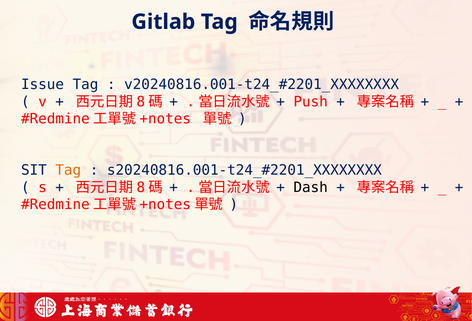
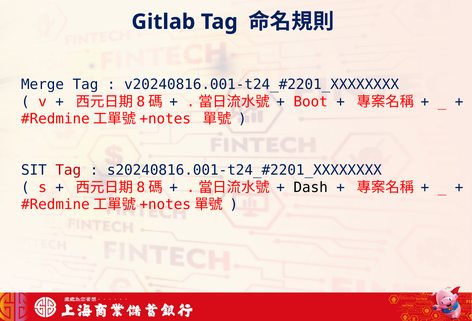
Issue: Issue -> Merge
Push: Push -> Boot
Tag at (68, 170) colour: orange -> red
